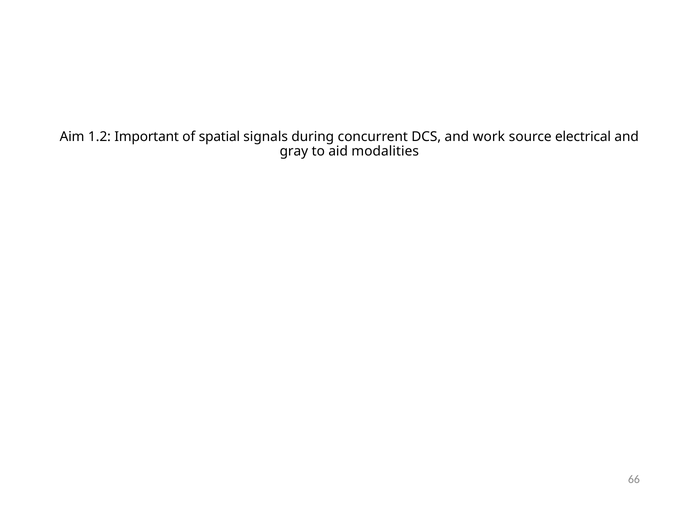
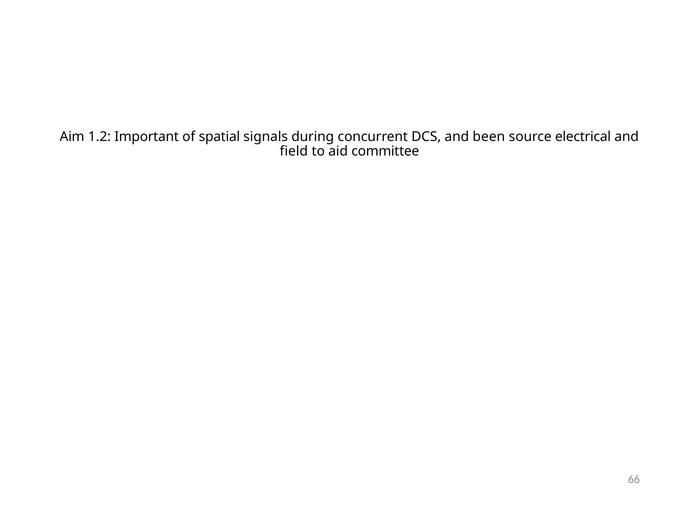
work: work -> been
gray: gray -> field
modalities: modalities -> committee
